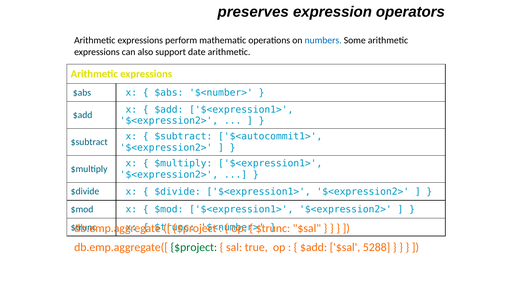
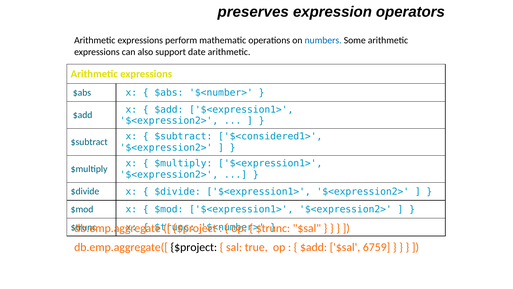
$<autocommit1>: $<autocommit1> -> $<considered1>
$project at (194, 247) colour: green -> black
5288: 5288 -> 6759
